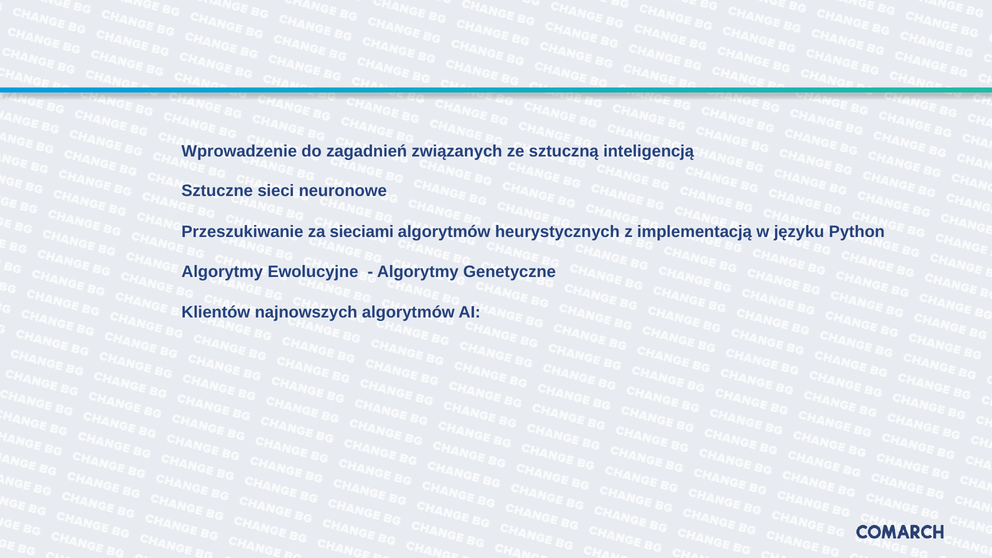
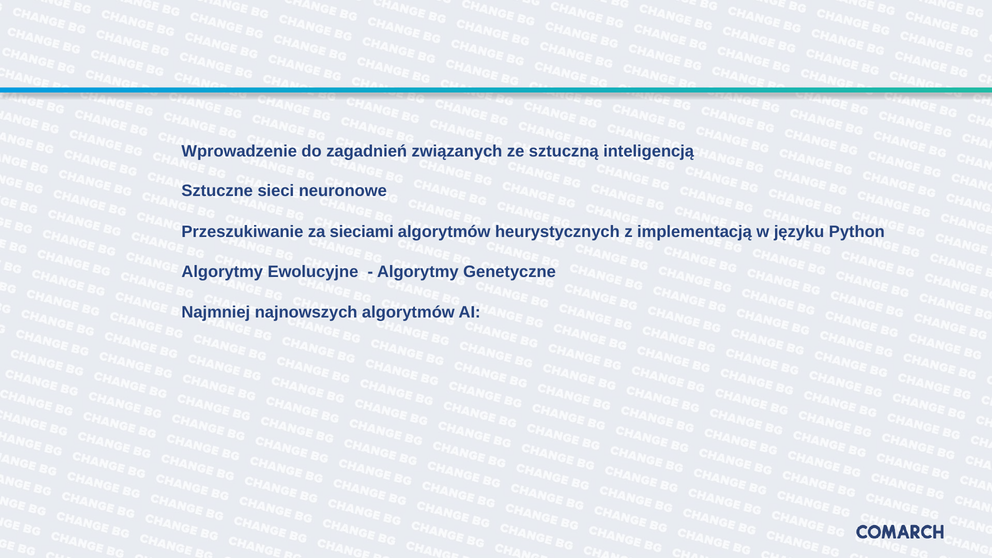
Klientów: Klientów -> Najmniej
